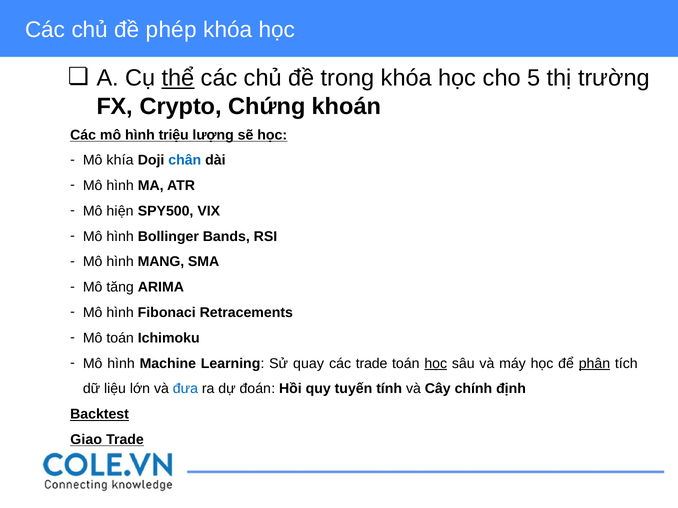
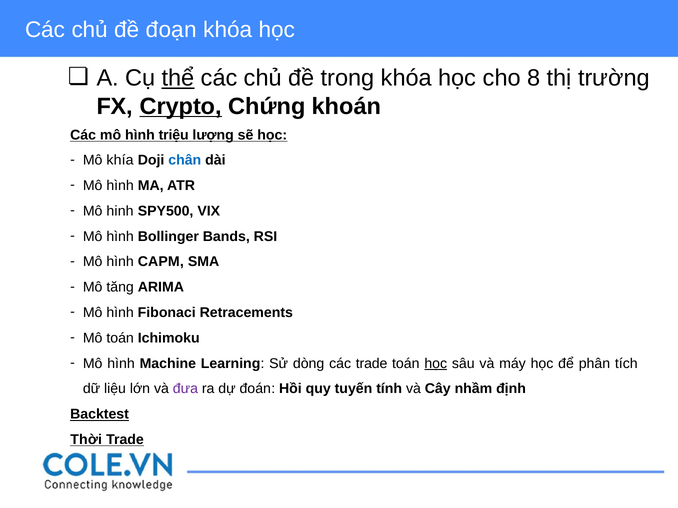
phép: phép -> đoạn
5: 5 -> 8
Crypto underline: none -> present
hiện: hiện -> hinh
MANG: MANG -> CAPM
quay: quay -> dòng
phân underline: present -> none
đưa colour: blue -> purple
chính: chính -> nhầm
Giao: Giao -> Thời
